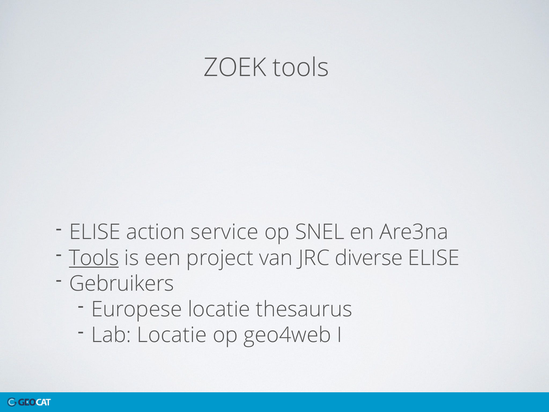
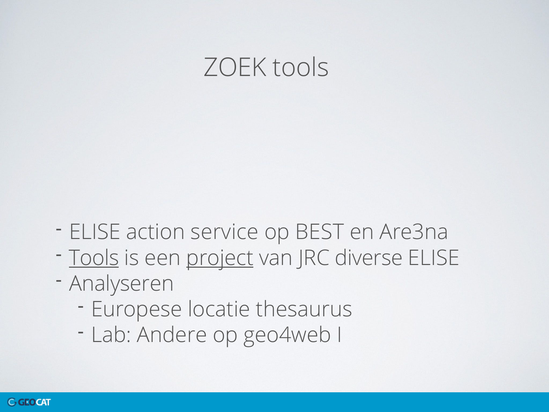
SNEL: SNEL -> BEST
project underline: none -> present
Gebruikers: Gebruikers -> Analyseren
Lab Locatie: Locatie -> Andere
